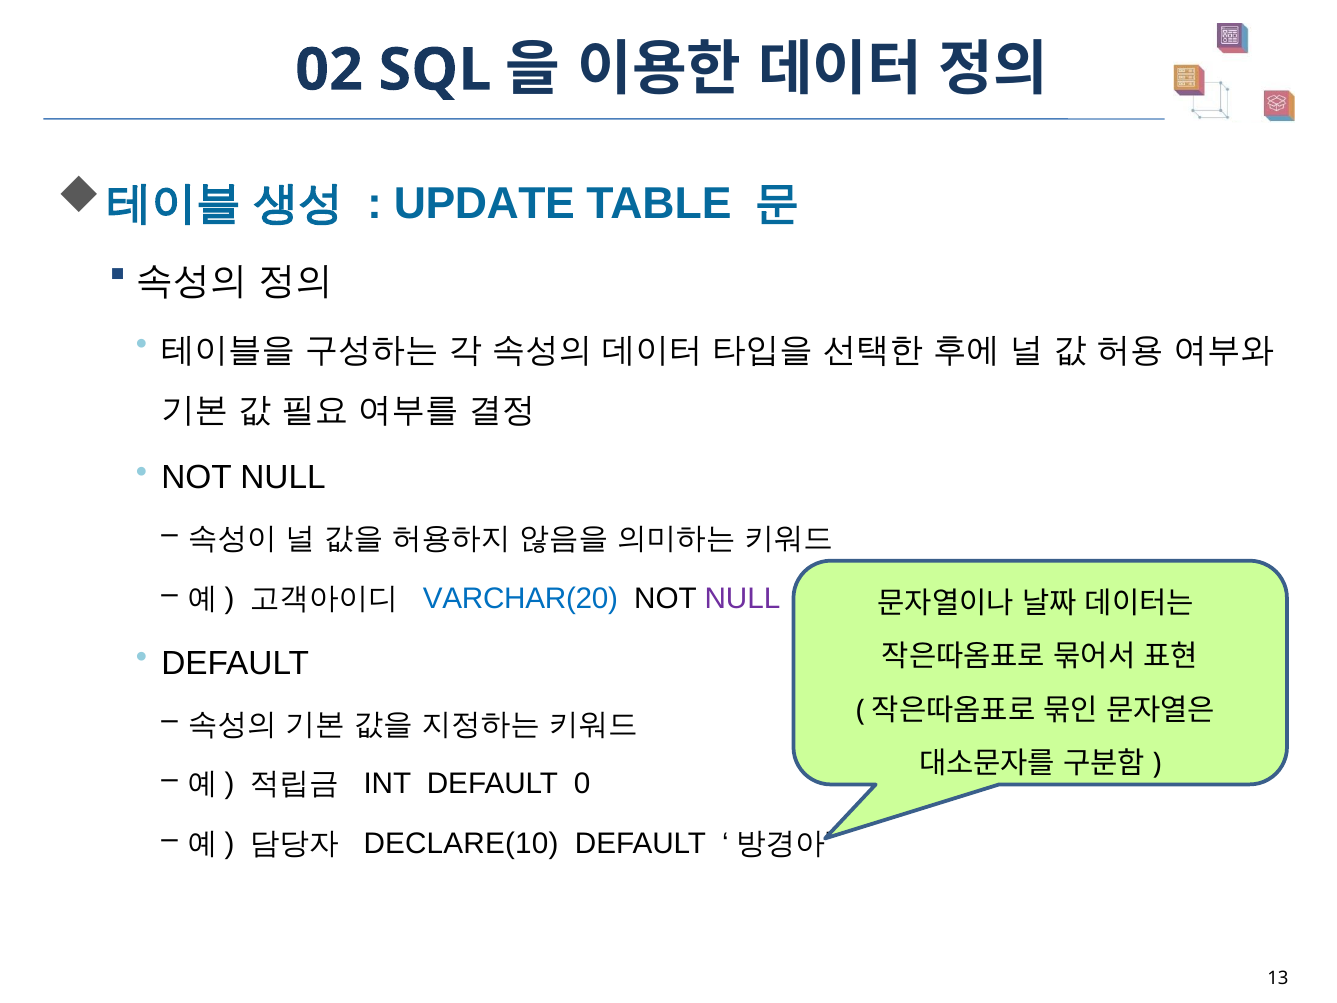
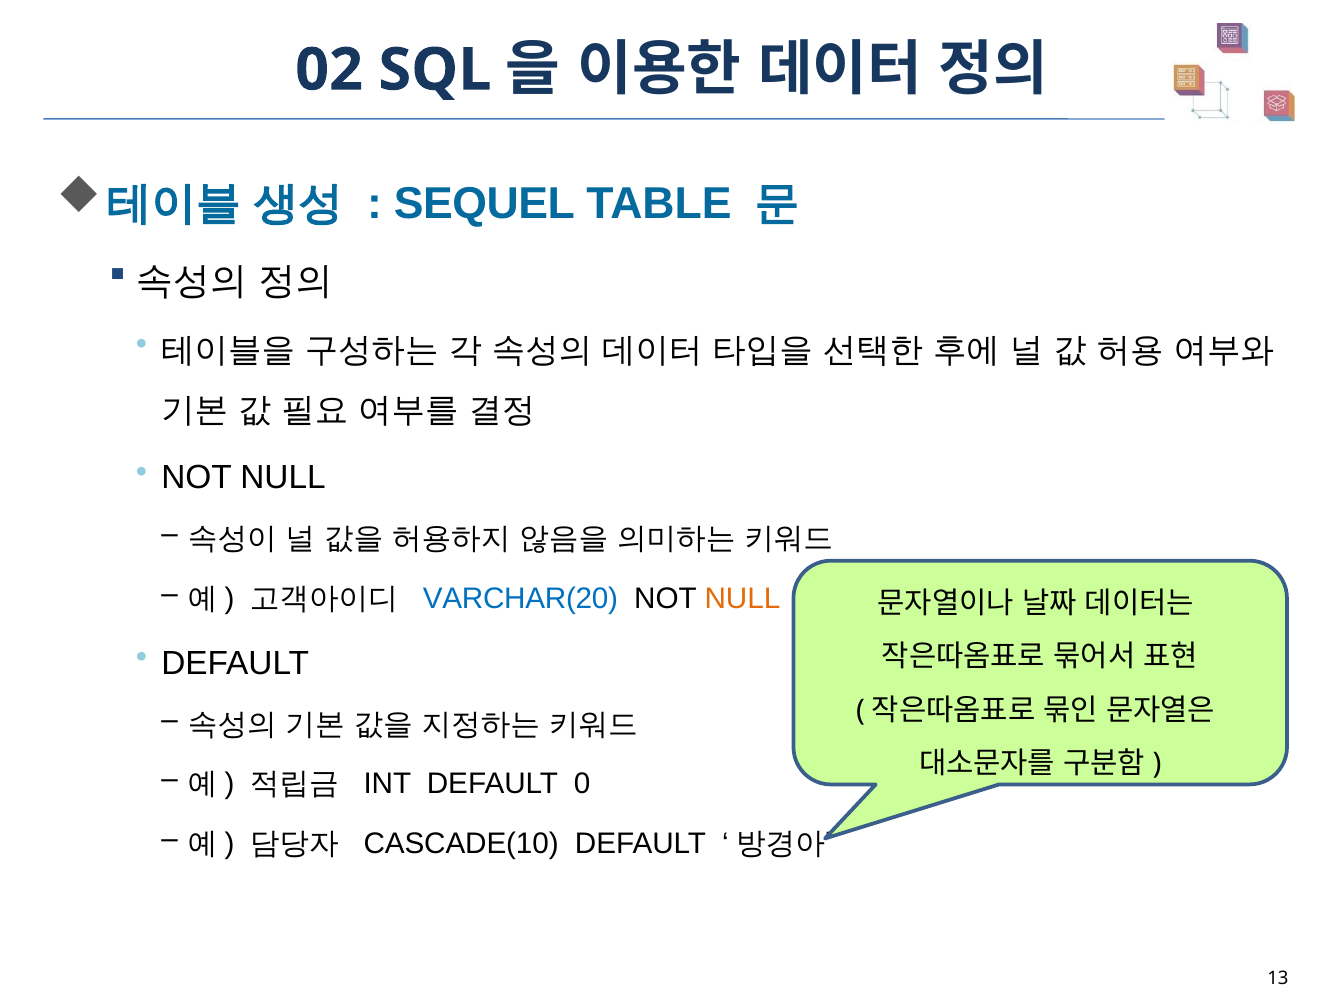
UPDATE: UPDATE -> SEQUEL
NULL at (742, 598) colour: purple -> orange
DECLARE(10: DECLARE(10 -> CASCADE(10
